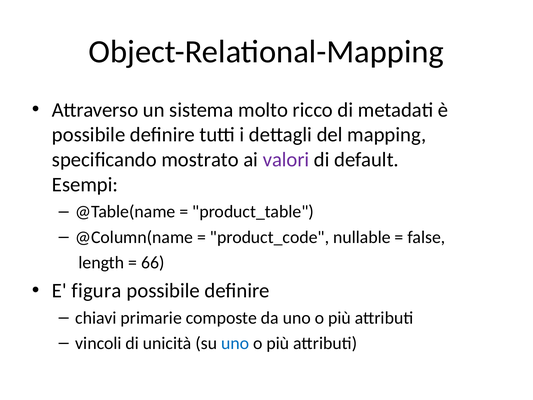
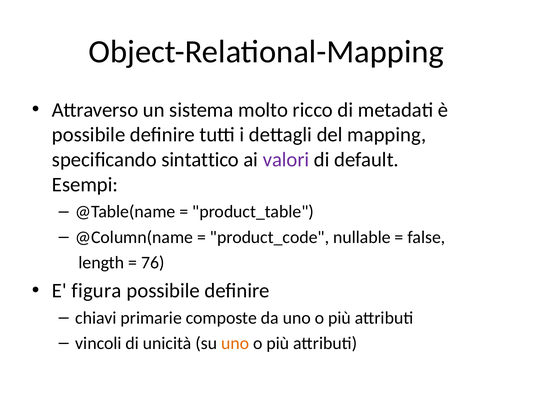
mostrato: mostrato -> sintattico
66: 66 -> 76
uno at (235, 343) colour: blue -> orange
